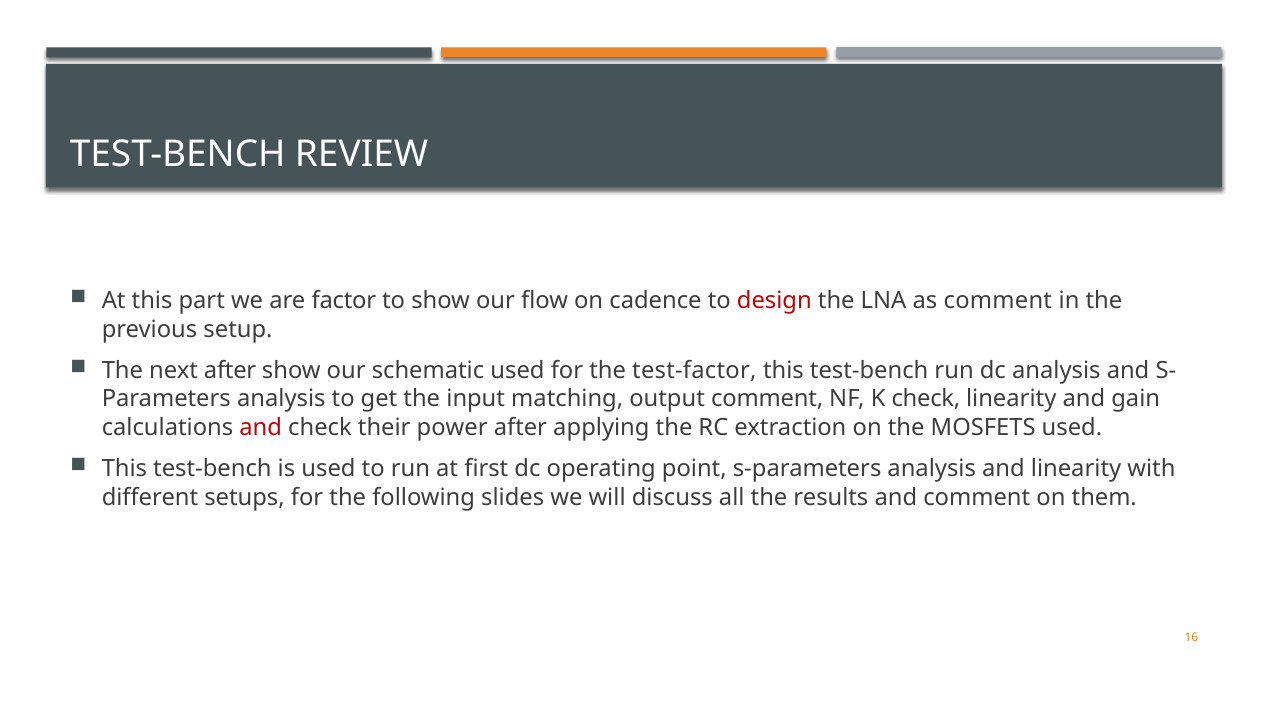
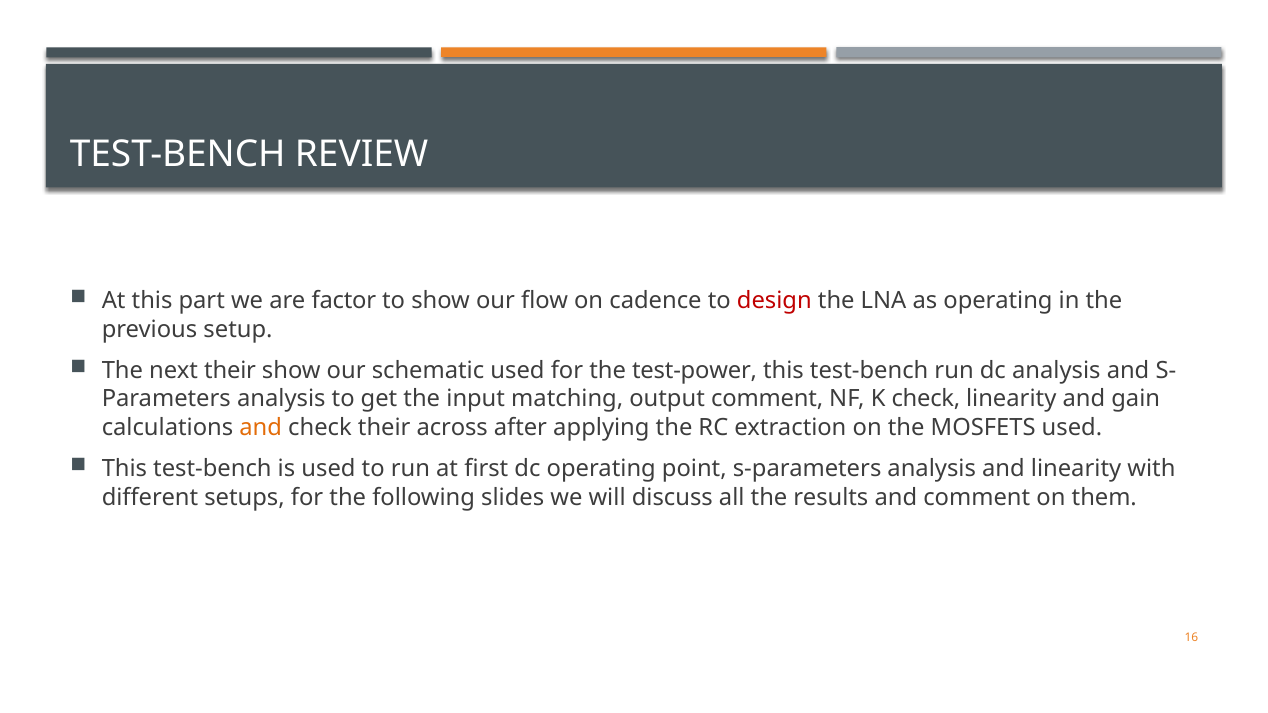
as comment: comment -> operating
next after: after -> their
test-factor: test-factor -> test-power
and at (261, 428) colour: red -> orange
power: power -> across
